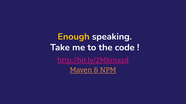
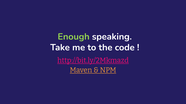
Enough colour: yellow -> light green
